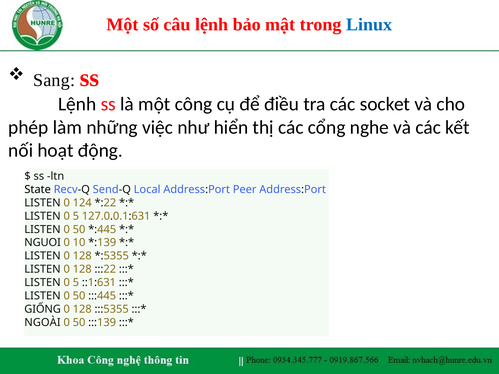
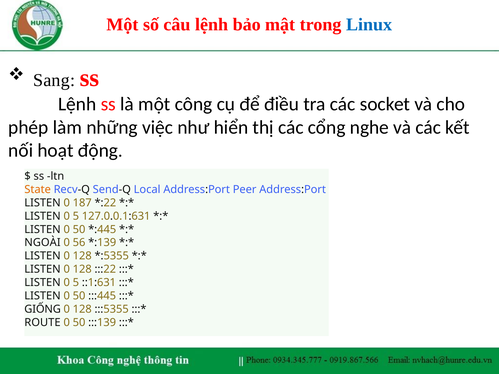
State colour: black -> orange
124: 124 -> 187
NGUOI: NGUOI -> NGOÀI
10: 10 -> 56
NGOÀI: NGOÀI -> ROUTE
